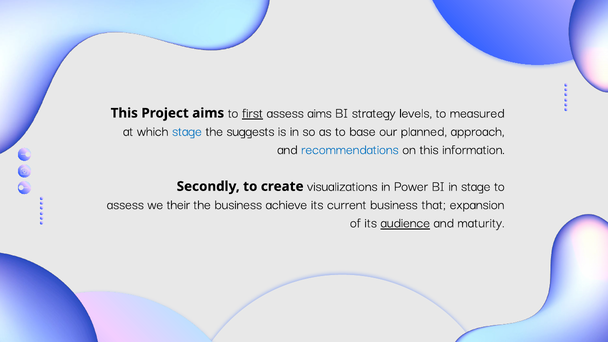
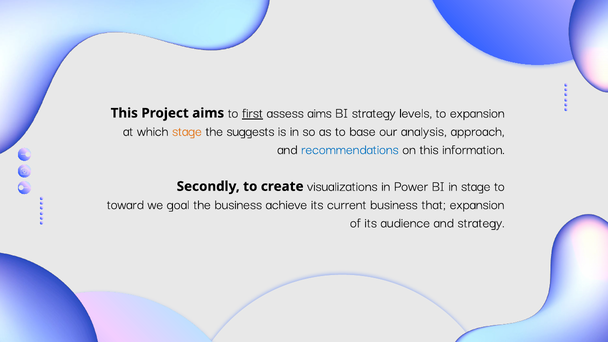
to measured: measured -> expansion
stage at (187, 131) colour: blue -> orange
planned: planned -> analysis
assess at (125, 204): assess -> toward
their: their -> goal
audience underline: present -> none
and maturity: maturity -> strategy
